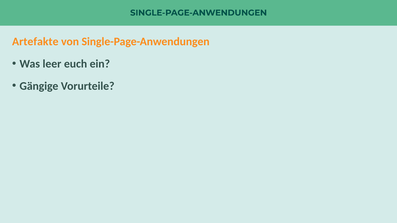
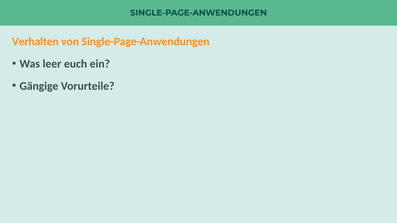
Artefakte: Artefakte -> Verhalten
